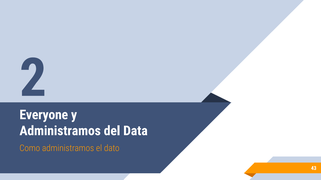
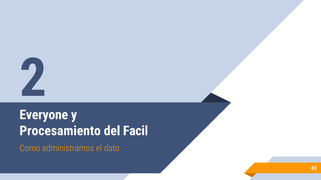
Administramos at (60, 131): Administramos -> Procesamiento
Data: Data -> Facil
